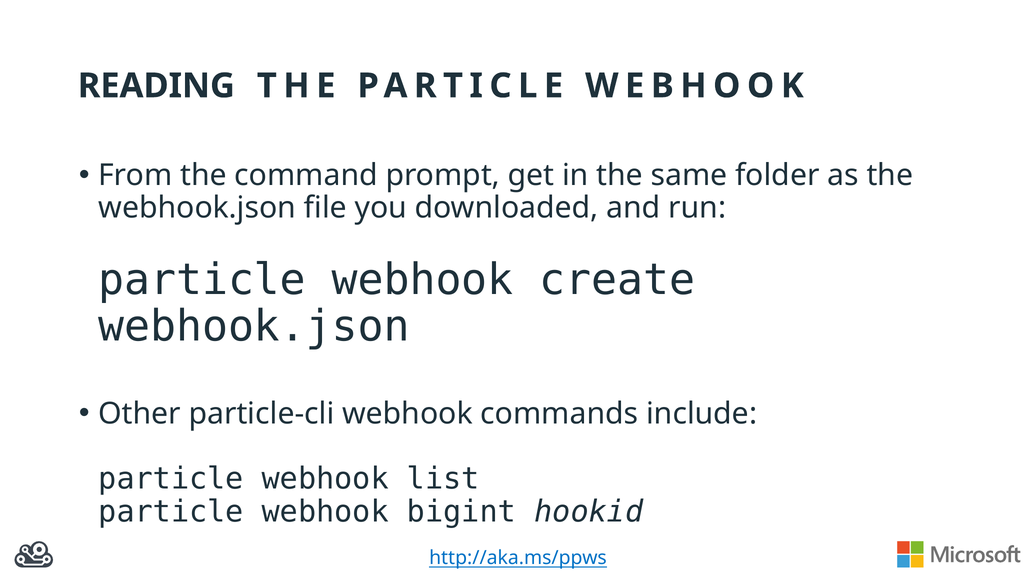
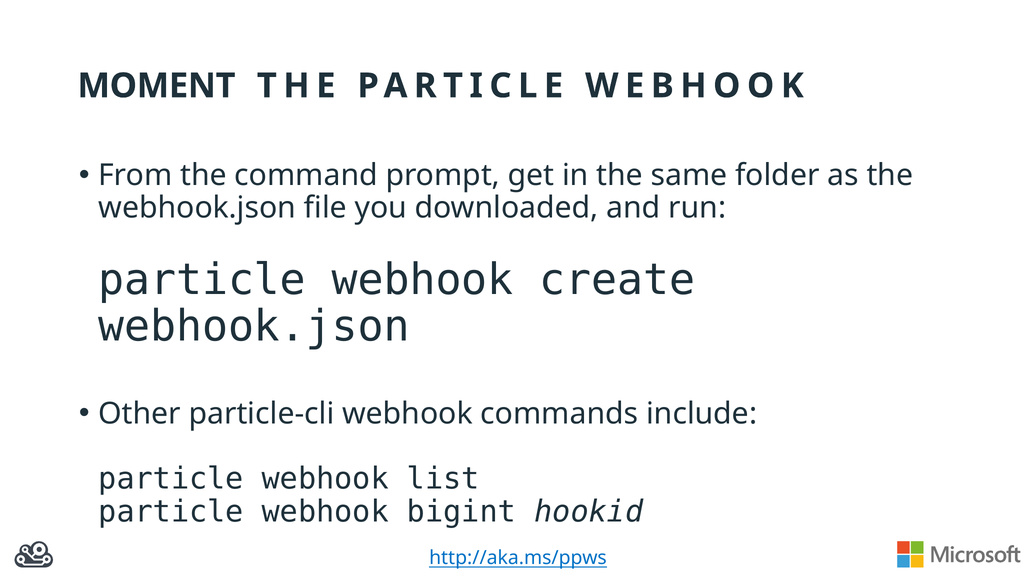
READING: READING -> MOMENT
